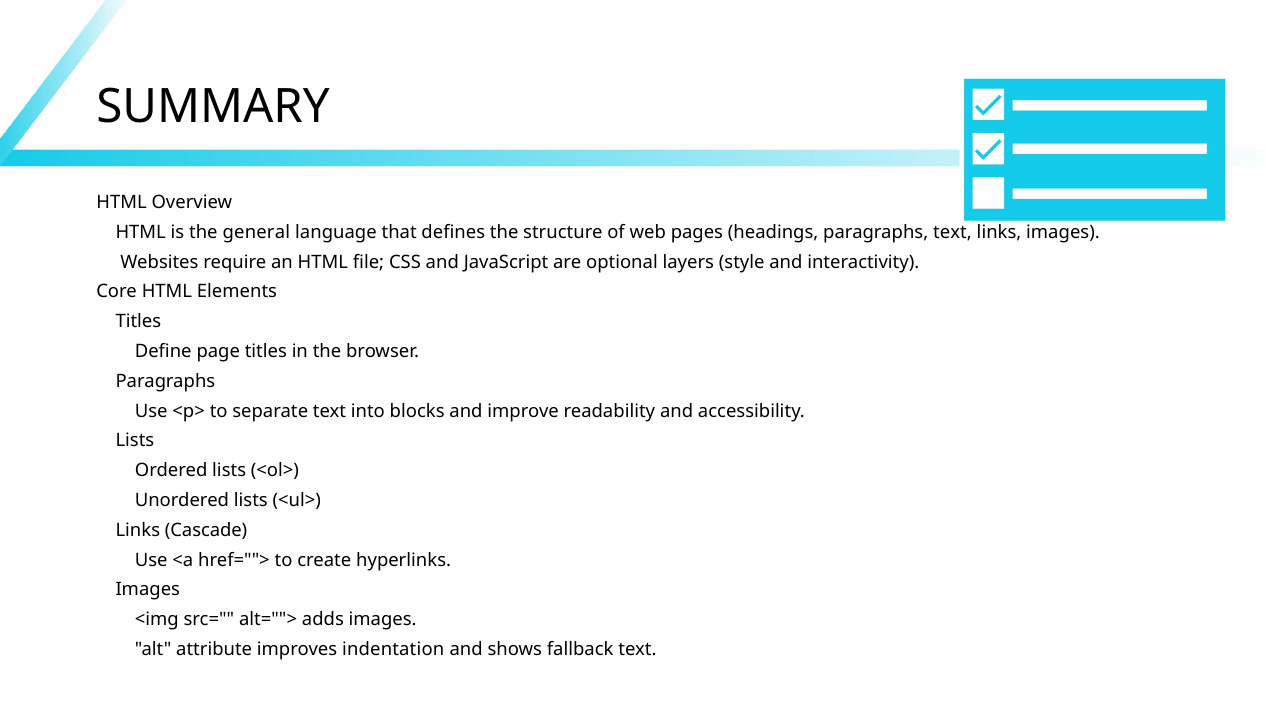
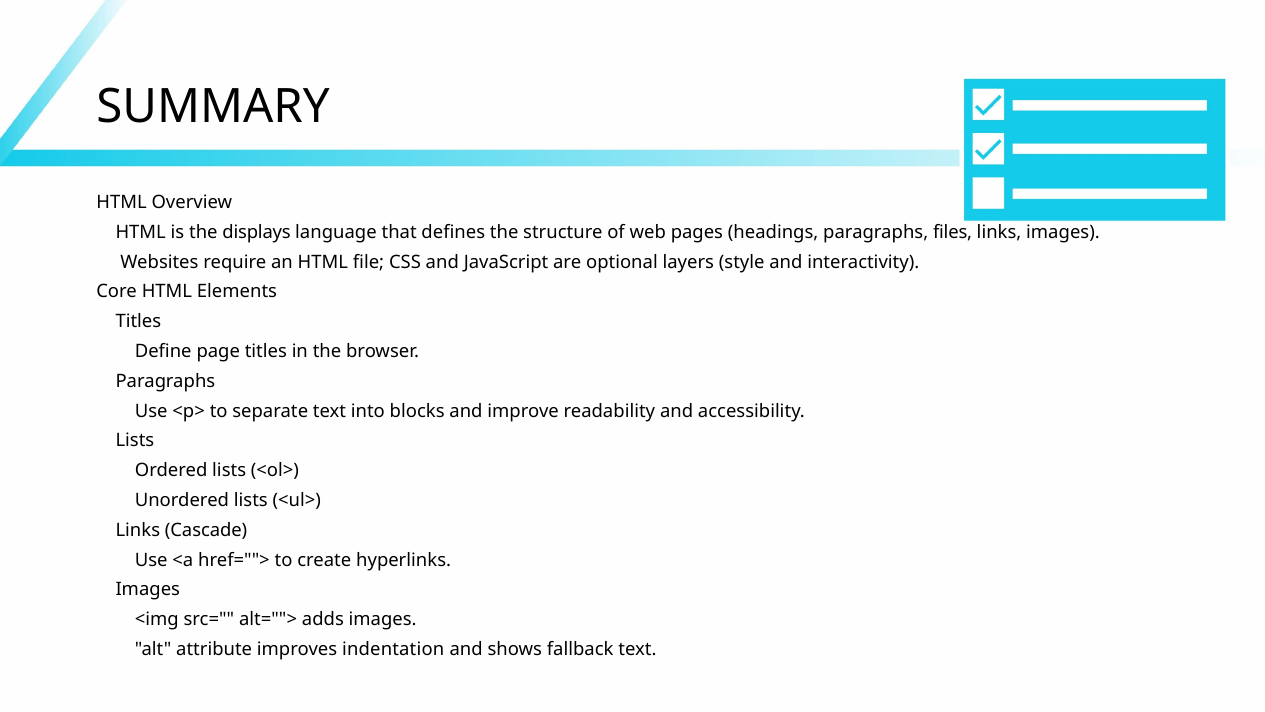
general: general -> displays
paragraphs text: text -> files
